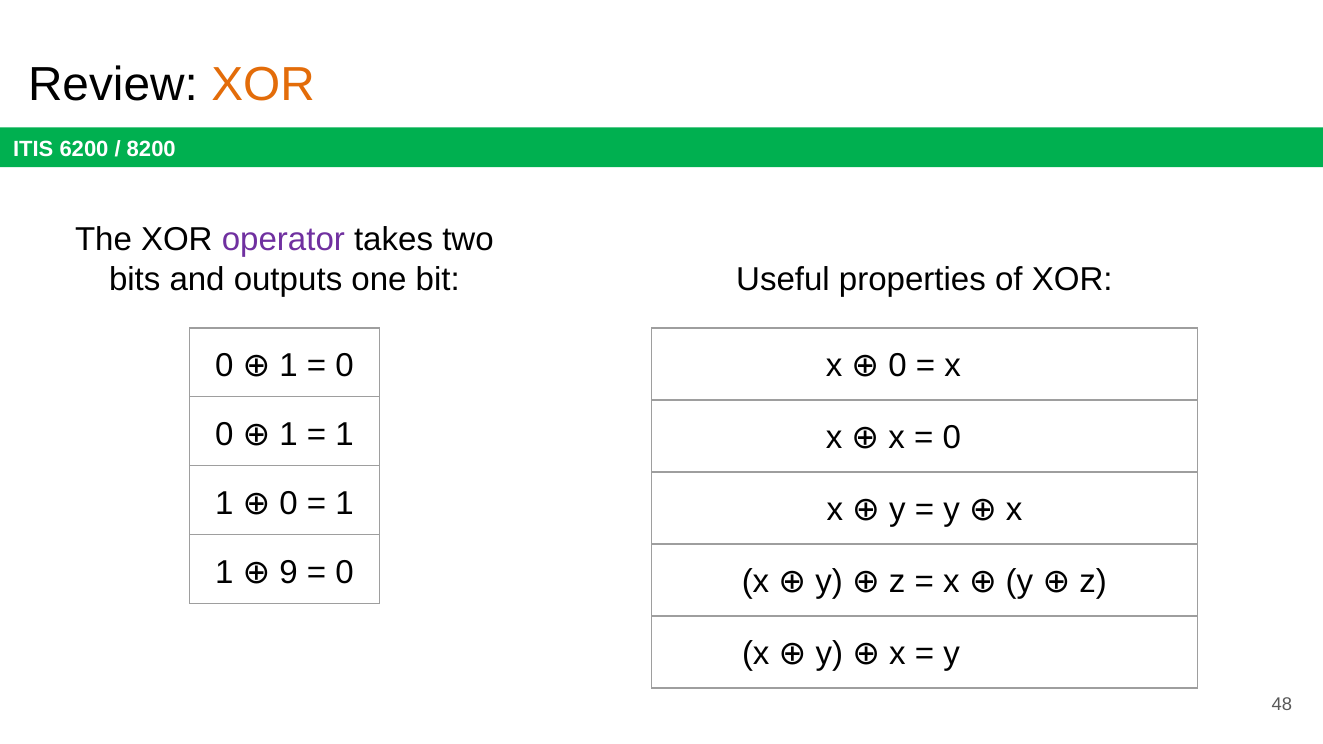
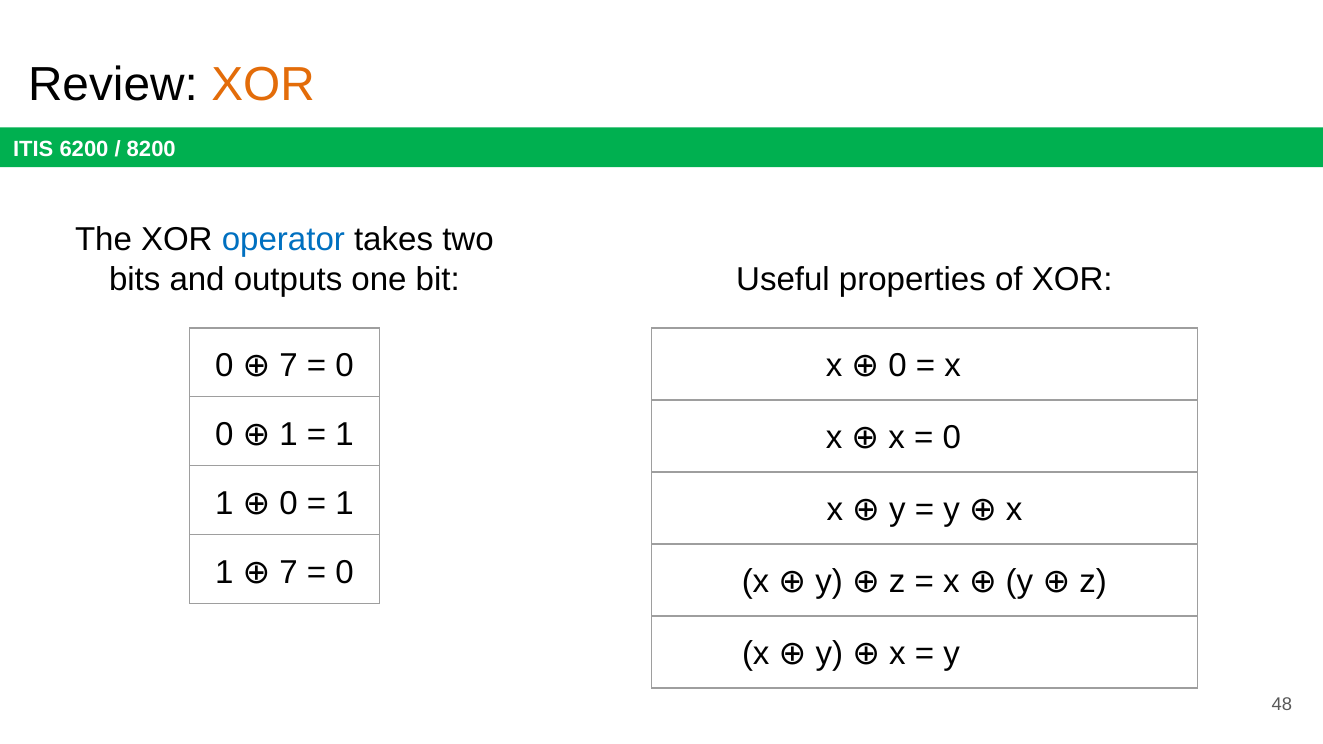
operator colour: purple -> blue
1 at (289, 366): 1 -> 7
1 9: 9 -> 7
